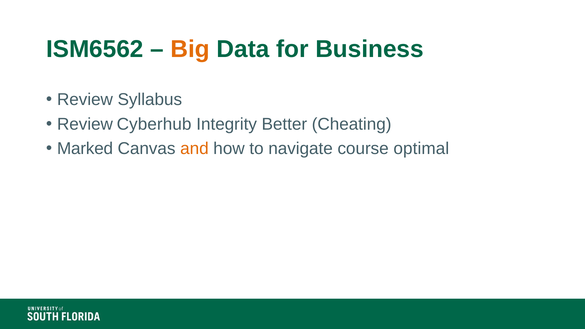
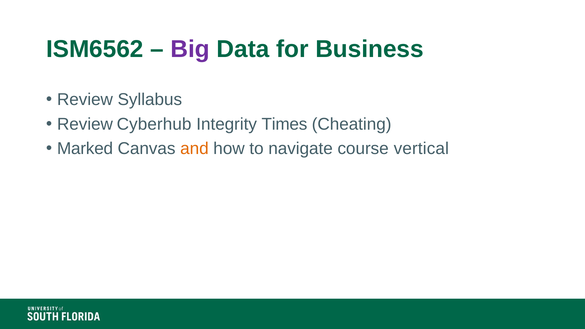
Big colour: orange -> purple
Better: Better -> Times
optimal: optimal -> vertical
